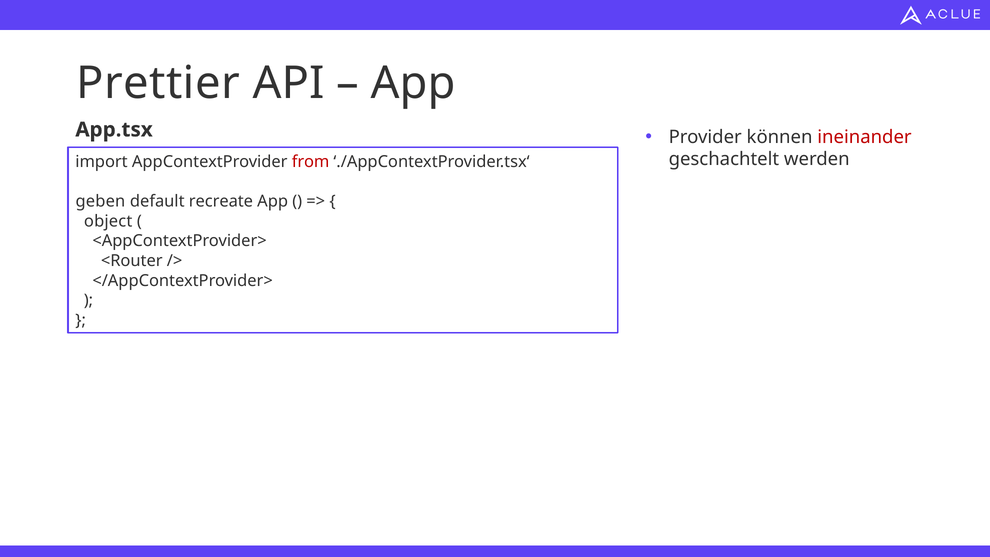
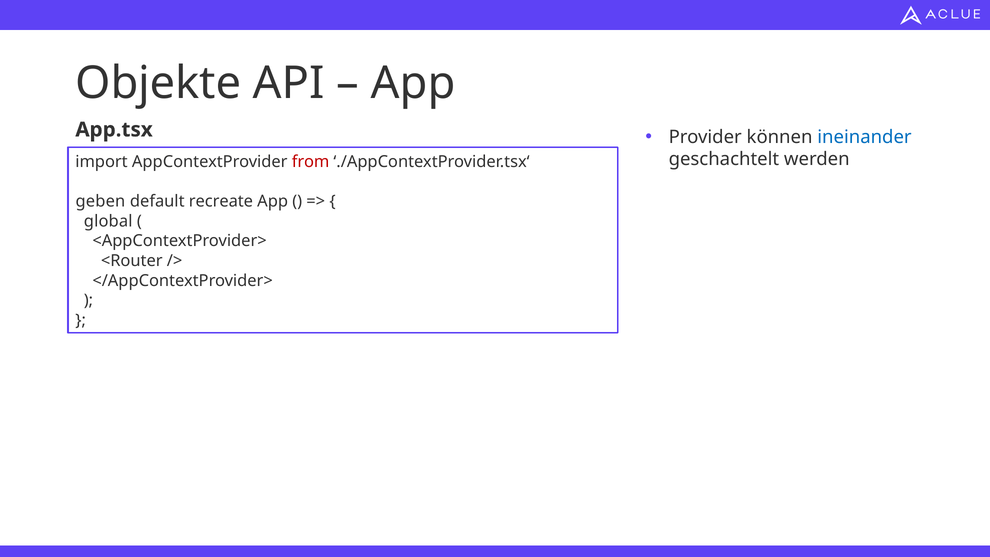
Prettier: Prettier -> Objekte
ineinander colour: red -> blue
object: object -> global
